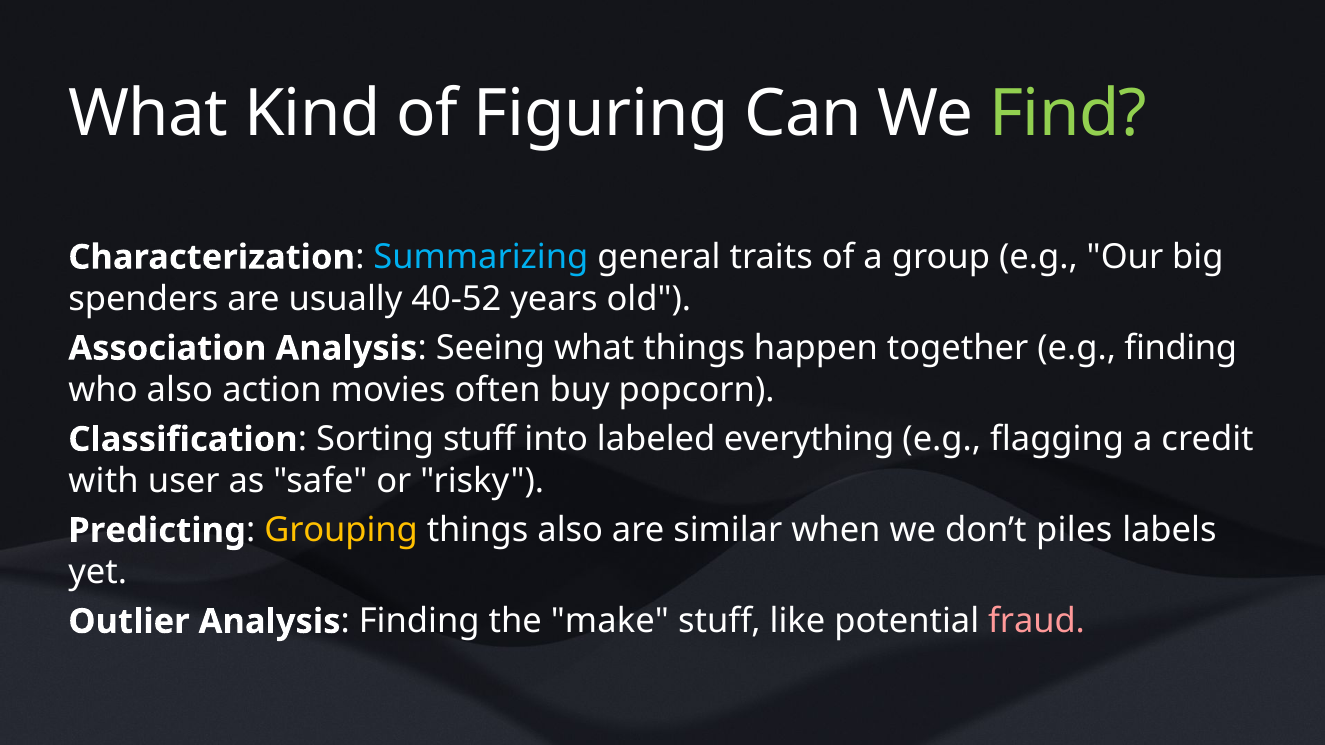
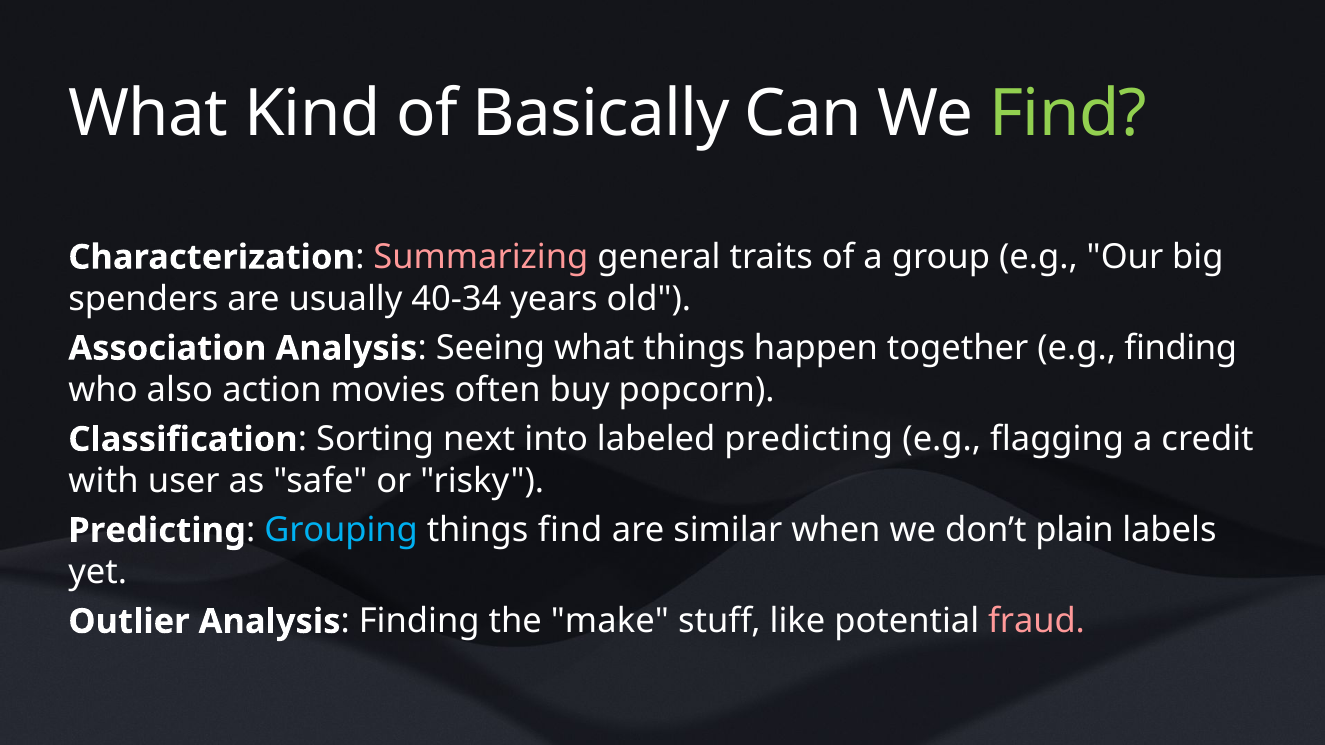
Figuring: Figuring -> Basically
Summarizing colour: light blue -> pink
40-52: 40-52 -> 40-34
Sorting stuff: stuff -> next
labeled everything: everything -> predicting
Grouping colour: yellow -> light blue
things also: also -> find
piles: piles -> plain
